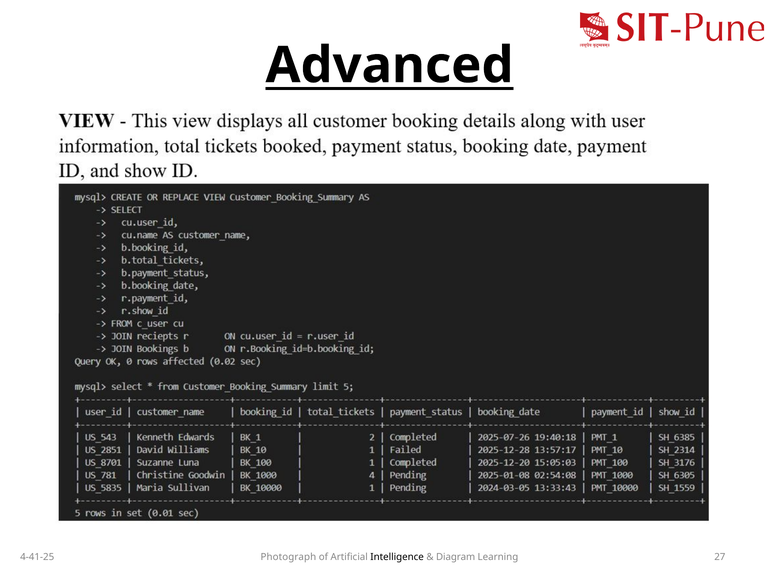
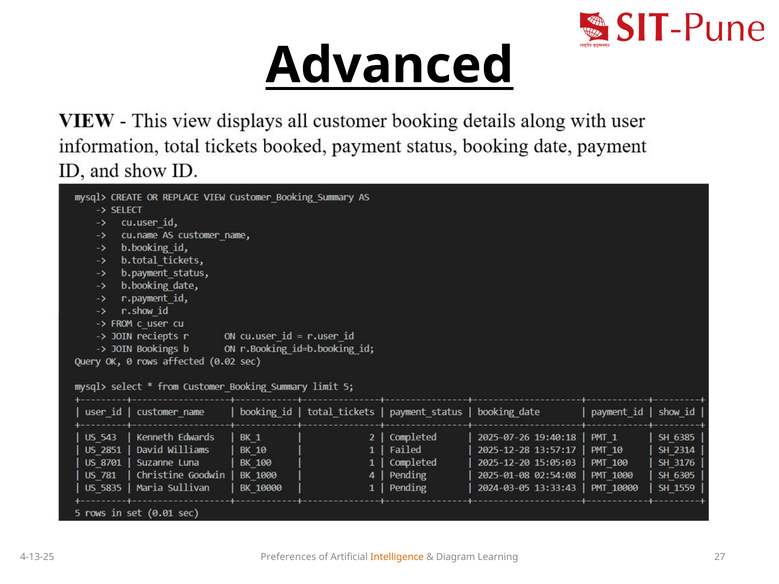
4-41-25: 4-41-25 -> 4-13-25
Photograph: Photograph -> Preferences
Intelligence colour: black -> orange
